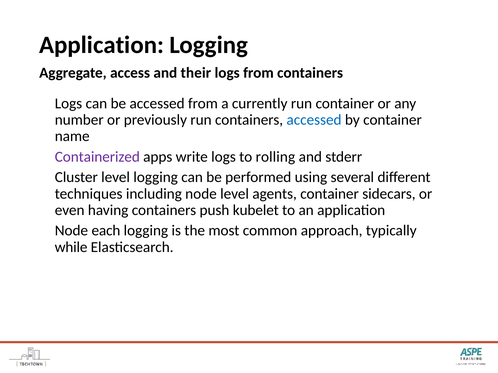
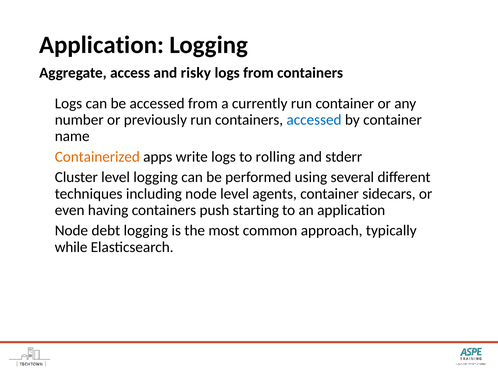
their: their -> risky
Containerized colour: purple -> orange
kubelet: kubelet -> starting
each: each -> debt
